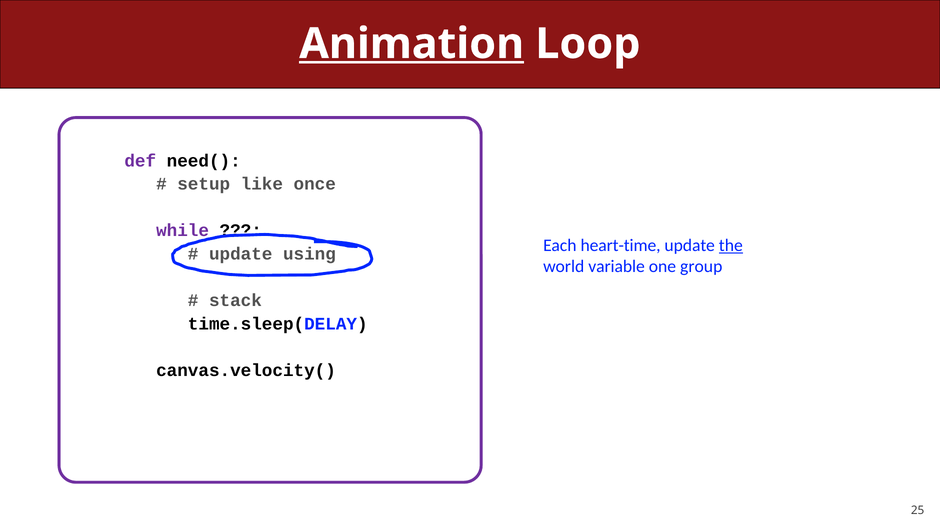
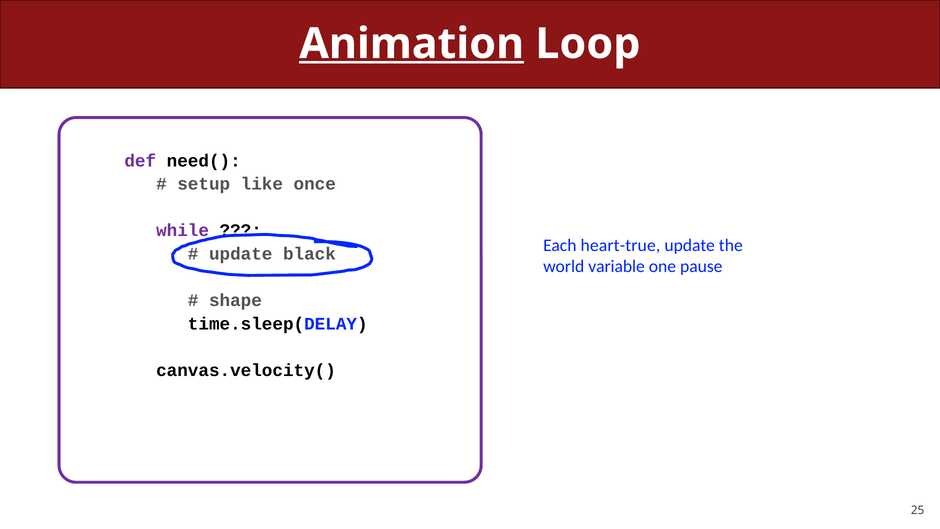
heart-time: heart-time -> heart-true
the underline: present -> none
using: using -> black
group: group -> pause
stack: stack -> shape
